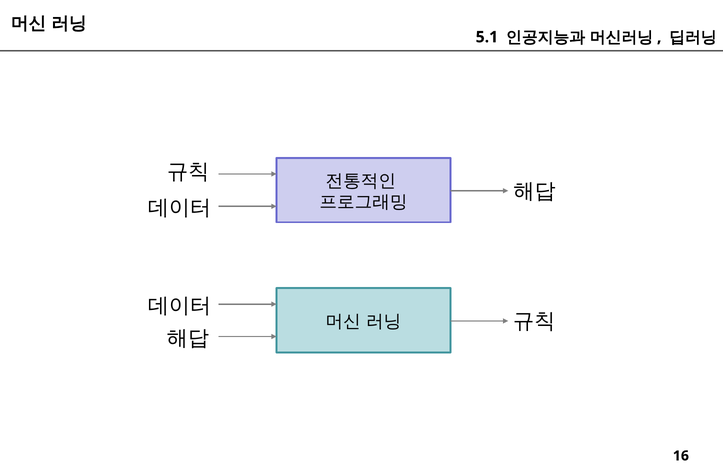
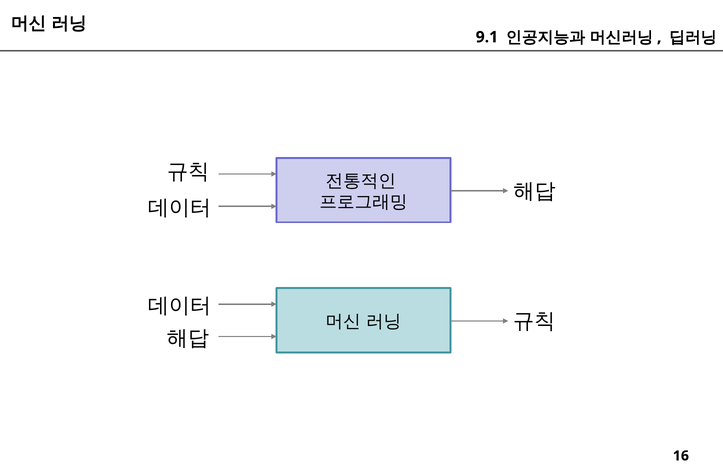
5.1: 5.1 -> 9.1
